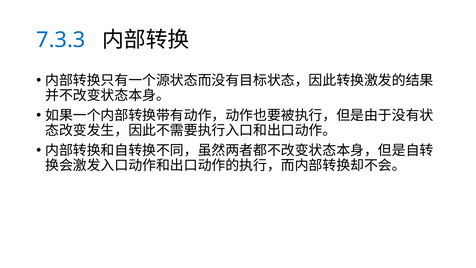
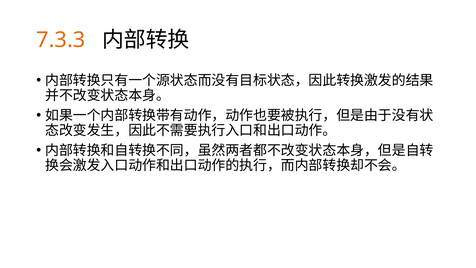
7.3.3 colour: blue -> orange
